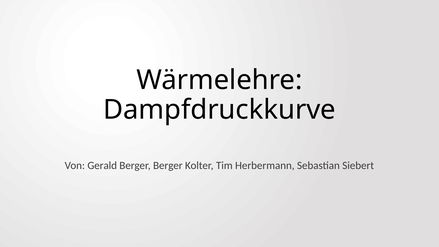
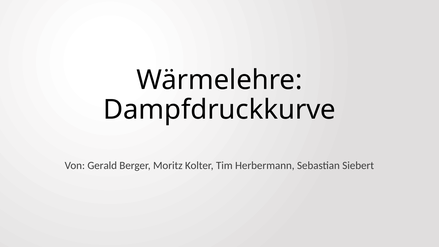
Berger Berger: Berger -> Moritz
